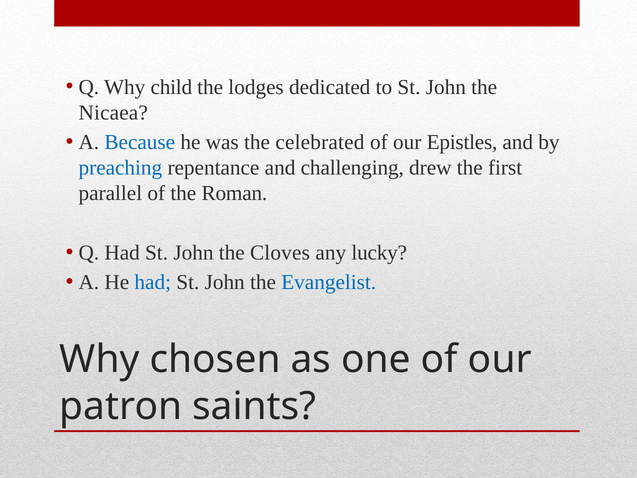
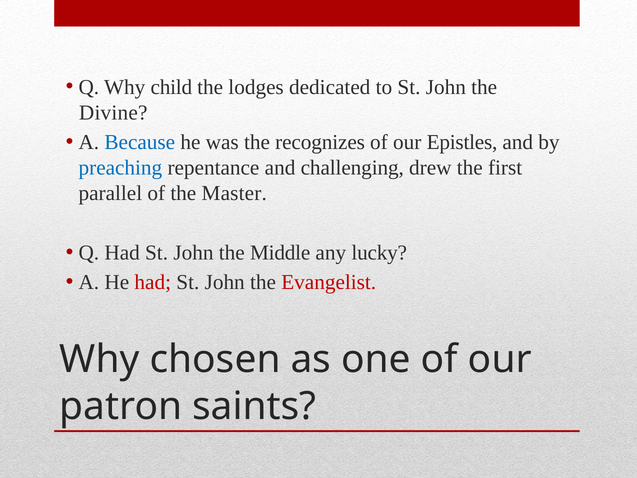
Nicaea: Nicaea -> Divine
celebrated: celebrated -> recognizes
Roman: Roman -> Master
Cloves: Cloves -> Middle
had at (153, 282) colour: blue -> red
Evangelist colour: blue -> red
